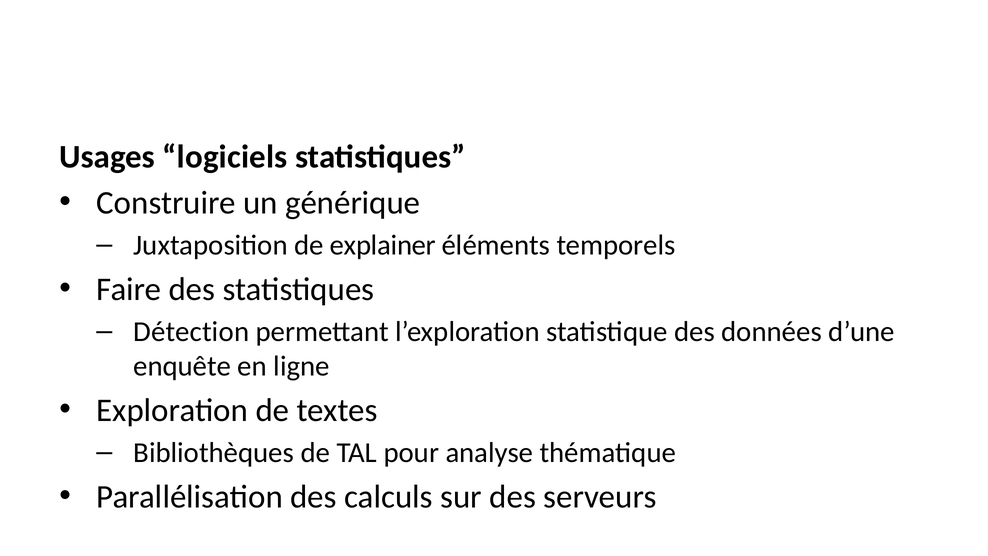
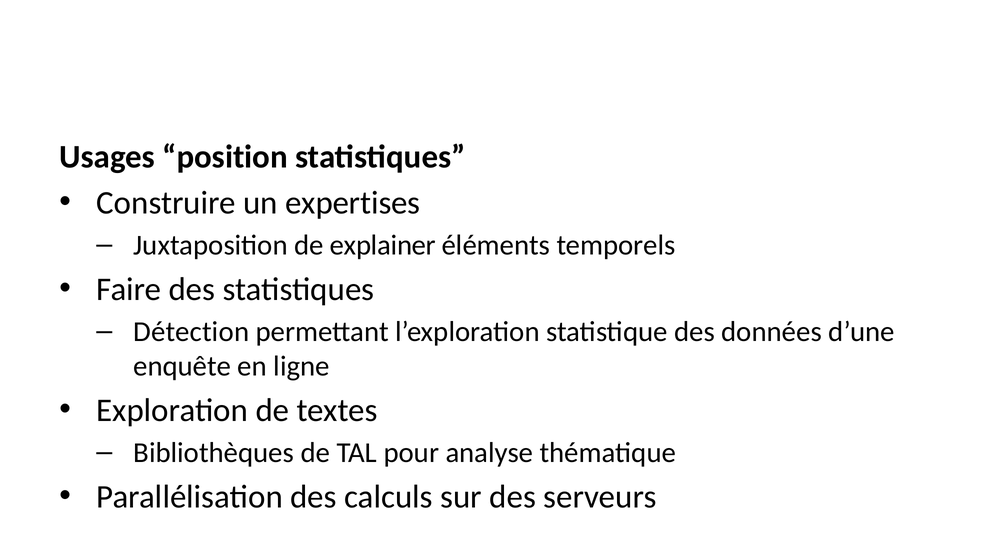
logiciels: logiciels -> position
générique: générique -> expertises
